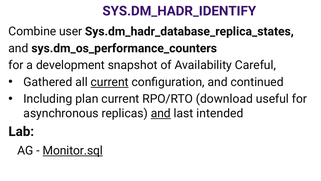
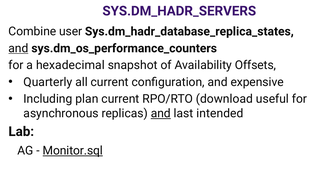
SYS.DM_HADR_IDENTIFY: SYS.DM_HADR_IDENTIFY -> SYS.DM_HADR_SERVERS
and at (18, 48) underline: none -> present
development: development -> hexadecimal
Careful: Careful -> Offsets
Gathered: Gathered -> Quarterly
current at (110, 82) underline: present -> none
continued: continued -> expensive
